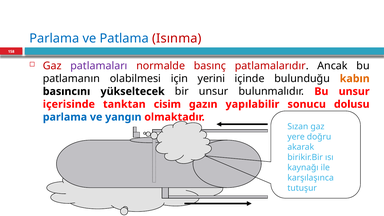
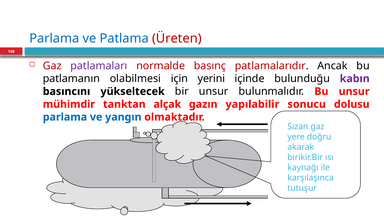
Isınma: Isınma -> Üreten
kabın colour: orange -> purple
içerisinde: içerisinde -> mühimdir
cisim: cisim -> alçak
